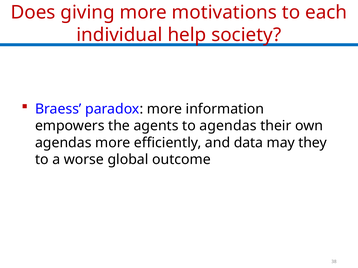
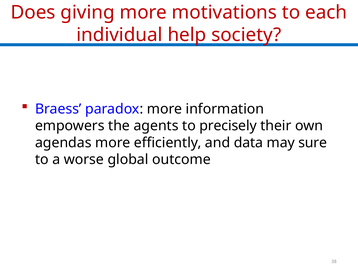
to agendas: agendas -> precisely
they: they -> sure
